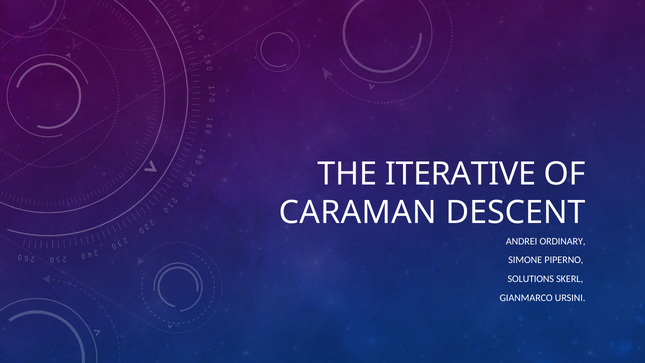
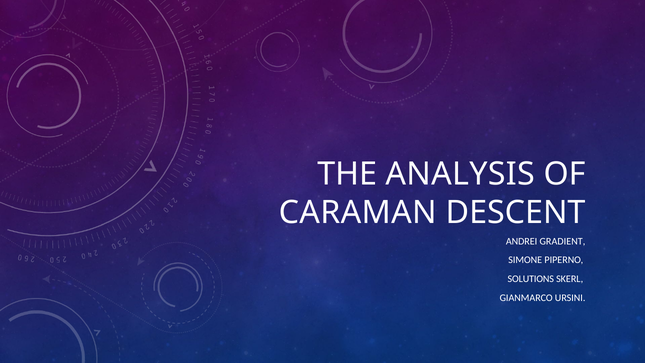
ITERATIVE: ITERATIVE -> ANALYSIS
ORDINARY: ORDINARY -> GRADIENT
